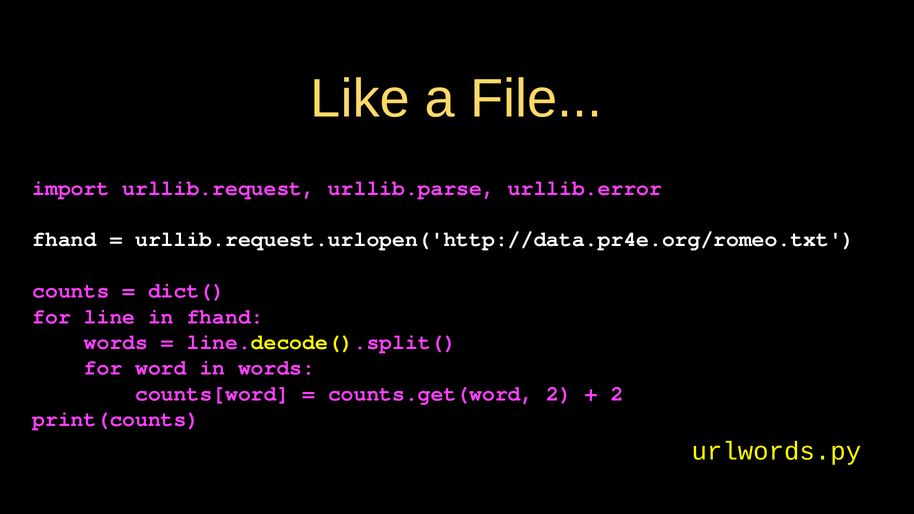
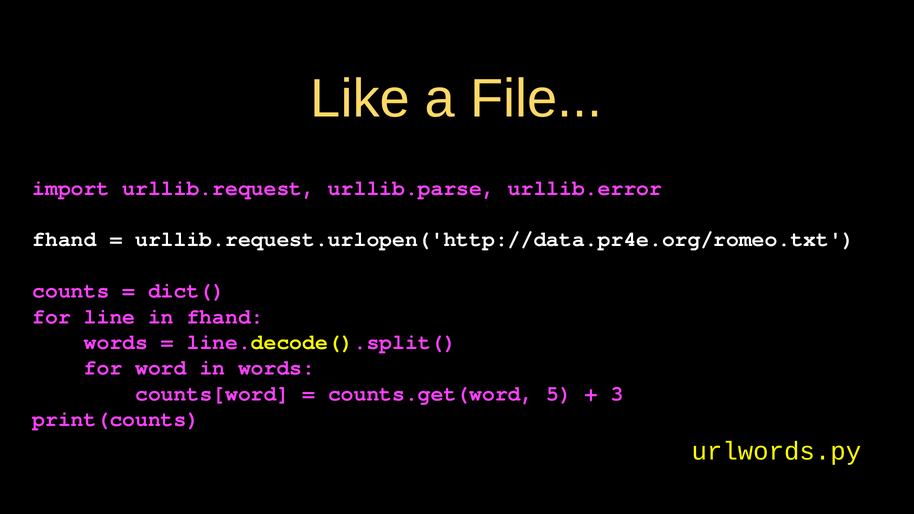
counts.get(word 2: 2 -> 5
2 at (617, 394): 2 -> 3
